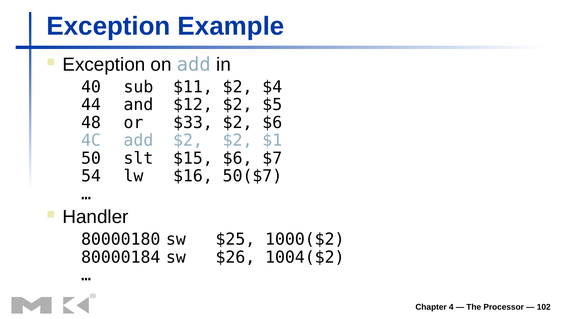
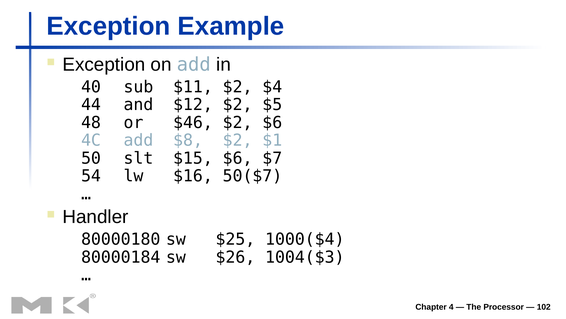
$33: $33 -> $46
add $2: $2 -> $8
1000($2: 1000($2 -> 1000($4
1004($2: 1004($2 -> 1004($3
